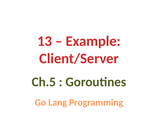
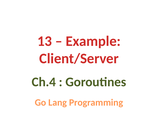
Ch.5: Ch.5 -> Ch.4
